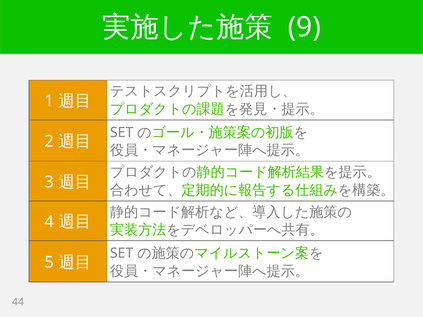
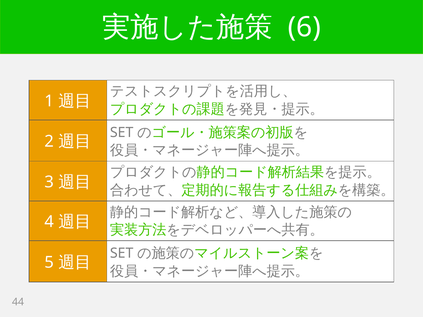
9: 9 -> 6
